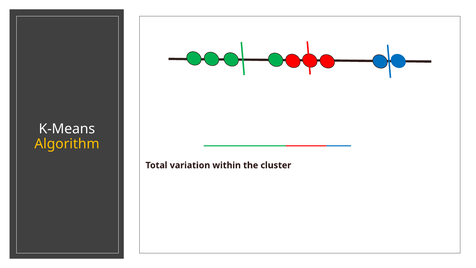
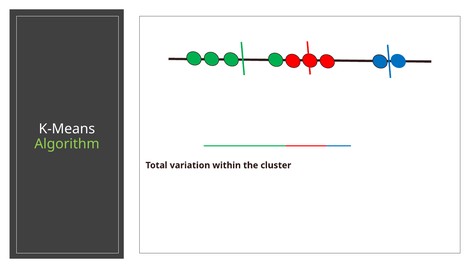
Algorithm colour: yellow -> light green
